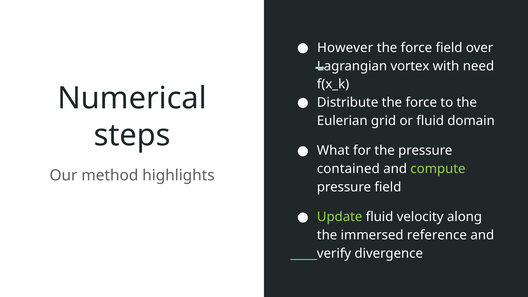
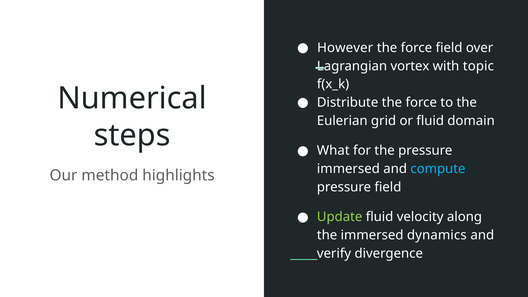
need: need -> topic
contained at (348, 169): contained -> immersed
compute colour: light green -> light blue
reference: reference -> dynamics
